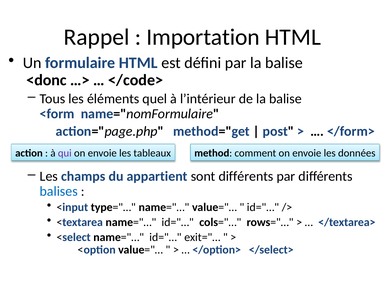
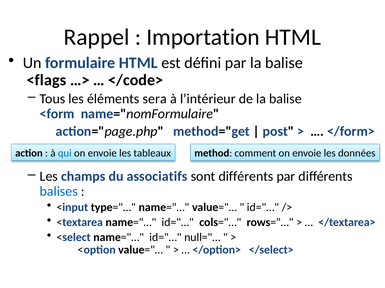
<donc: <donc -> <flags
quel: quel -> sera
qui colour: purple -> blue
appartient: appartient -> associatifs
exit="…: exit="… -> null="…
